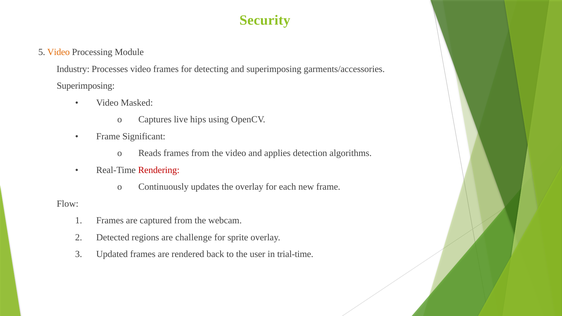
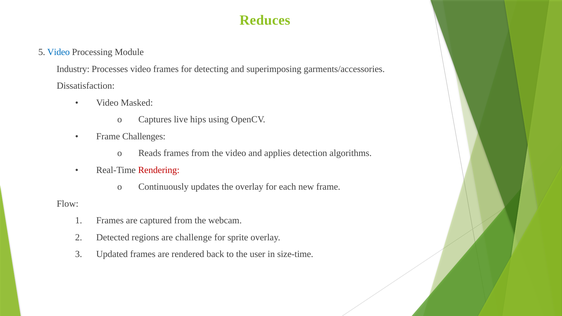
Security: Security -> Reduces
Video at (59, 52) colour: orange -> blue
Superimposing at (86, 86): Superimposing -> Dissatisfaction
Significant: Significant -> Challenges
trial-time: trial-time -> size-time
